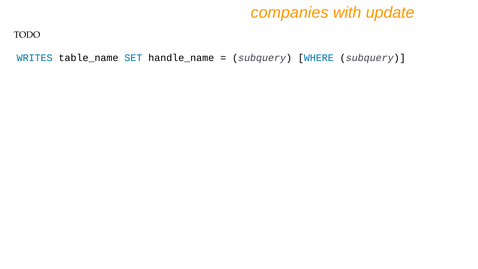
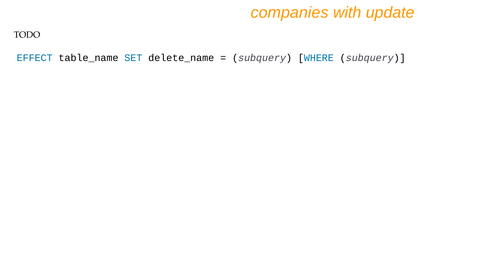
WRITES: WRITES -> EFFECT
handle_name: handle_name -> delete_name
